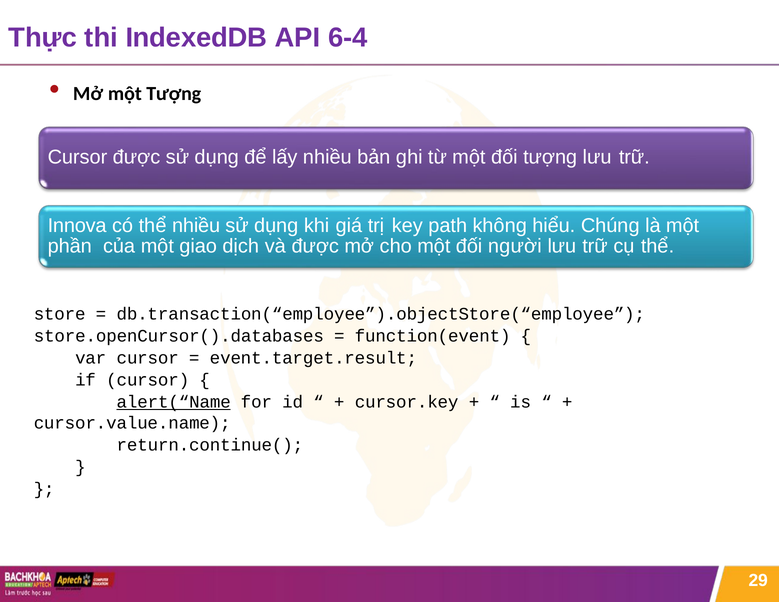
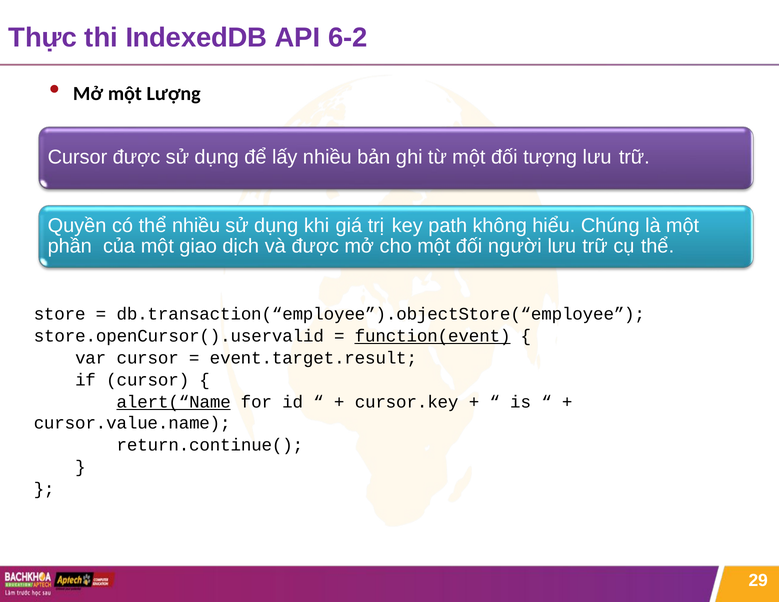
6-4: 6-4 -> 6-2
một Tượng: Tượng -> Lượng
Innova: Innova -> Quyền
store.openCursor().databases: store.openCursor().databases -> store.openCursor().uservalid
function(event underline: none -> present
